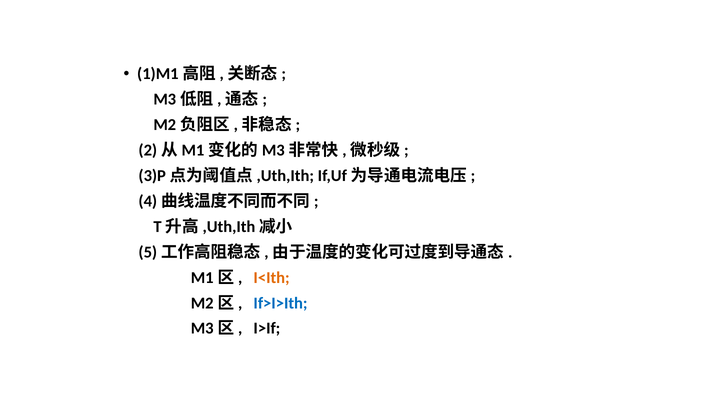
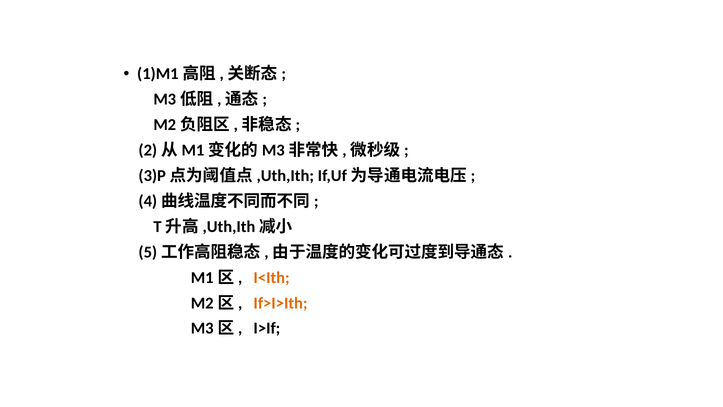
If>I>Ith colour: blue -> orange
